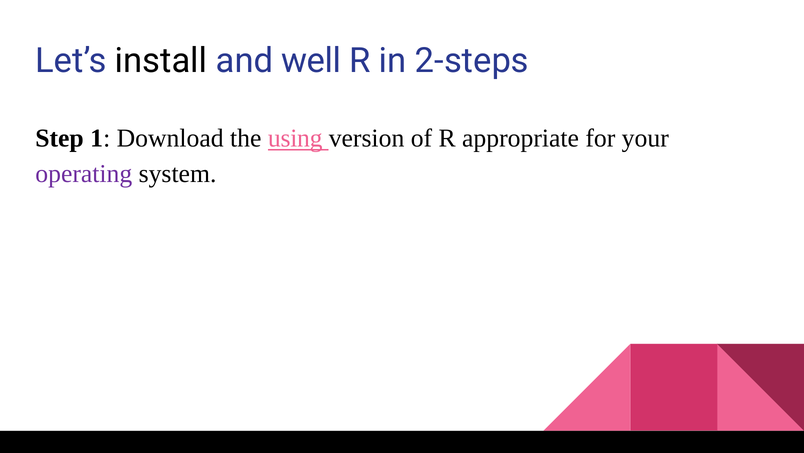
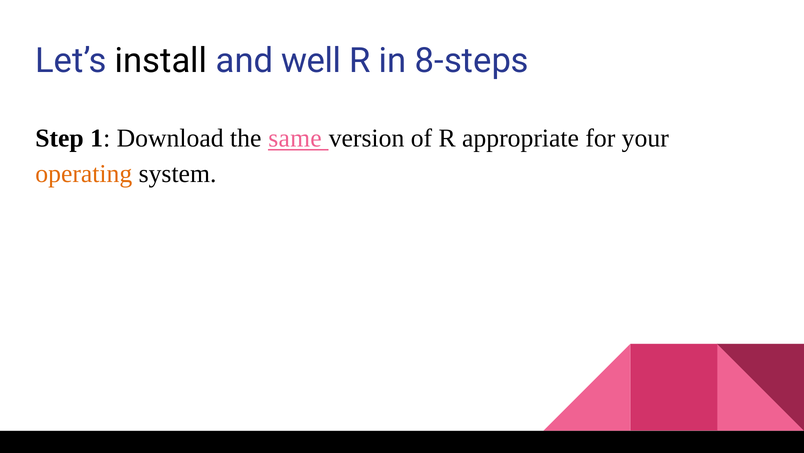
2-steps: 2-steps -> 8-steps
using: using -> same
operating colour: purple -> orange
